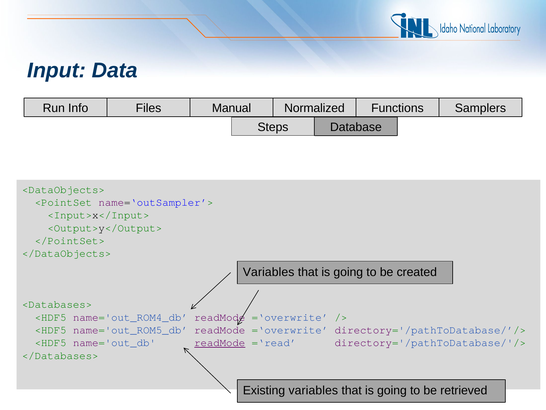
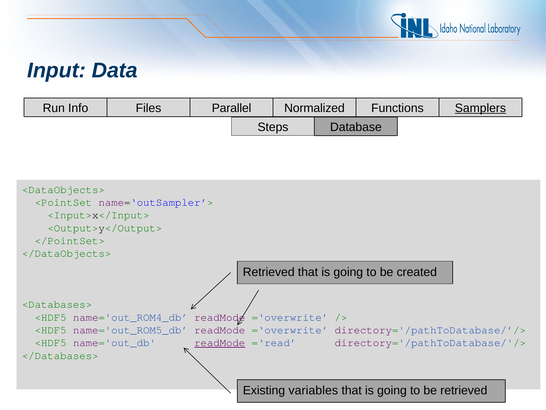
Manual: Manual -> Parallel
Samplers underline: none -> present
Variables at (269, 272): Variables -> Retrieved
